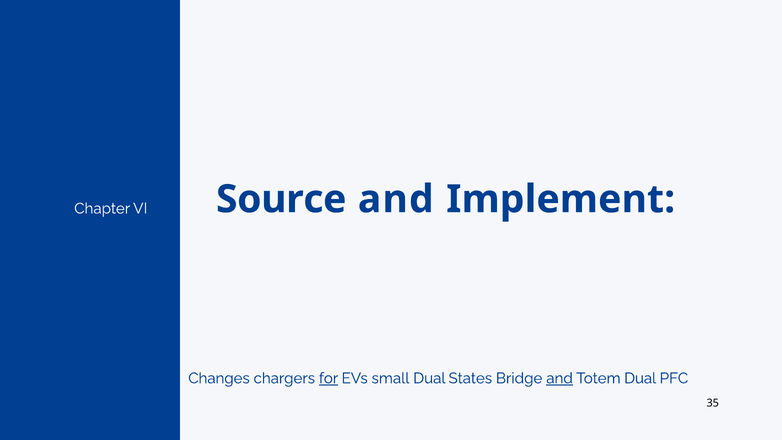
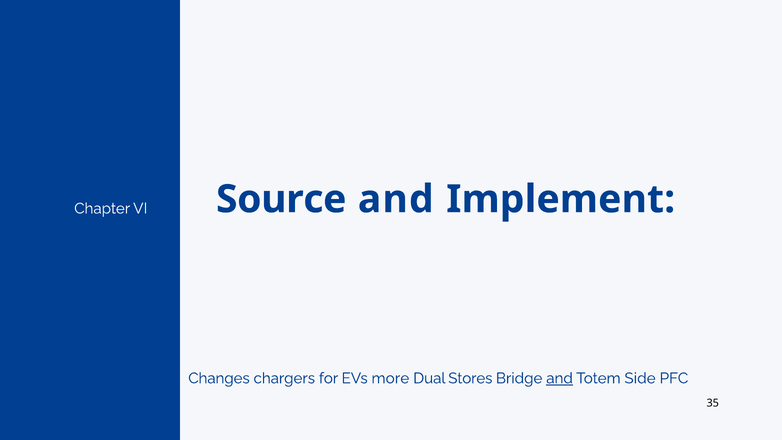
for underline: present -> none
small: small -> more
States: States -> Stores
Totem Dual: Dual -> Side
